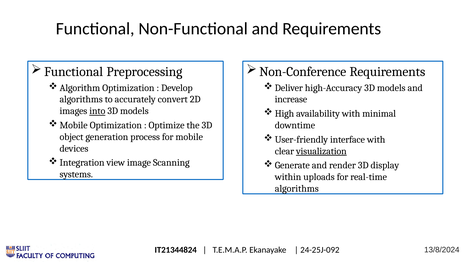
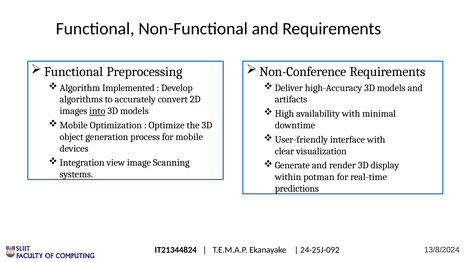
Optimization at (128, 88): Optimization -> Implemented
increase: increase -> artifacts
visualization underline: present -> none
uploads: uploads -> potman
algorithms at (297, 189): algorithms -> predictions
